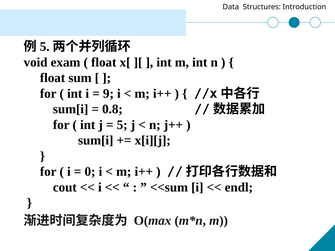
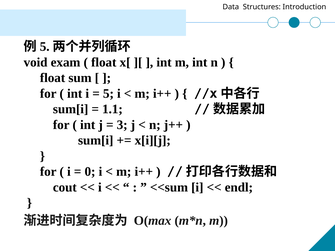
9 at (108, 94): 9 -> 5
0.8: 0.8 -> 1.1
5 at (122, 125): 5 -> 3
